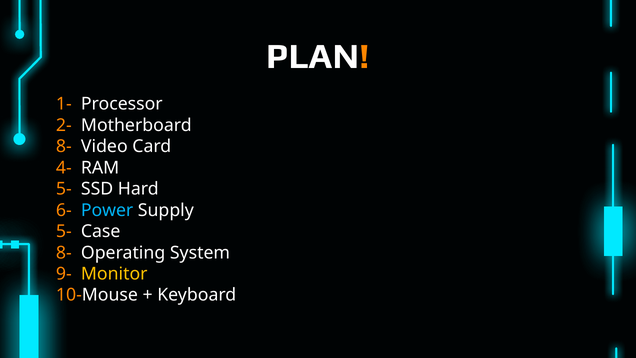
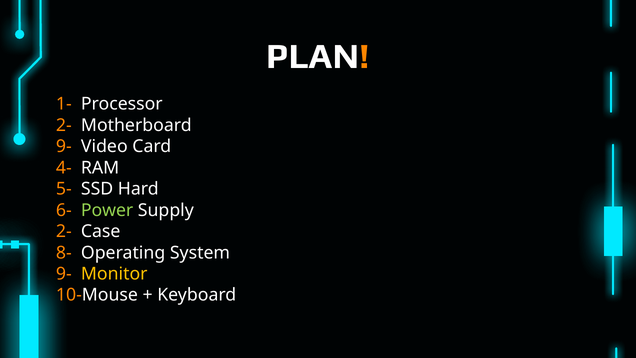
8- at (64, 146): 8- -> 9-
Power colour: light blue -> light green
5- at (64, 231): 5- -> 2-
